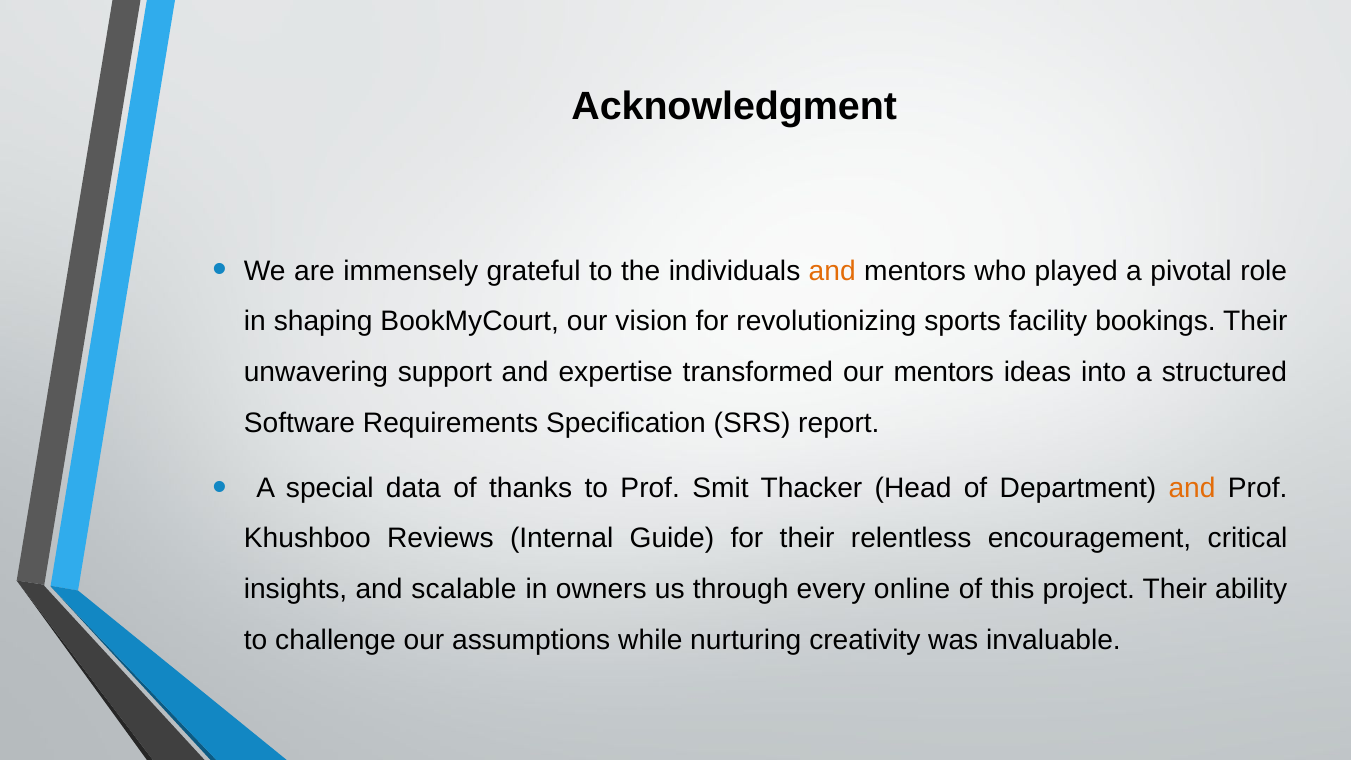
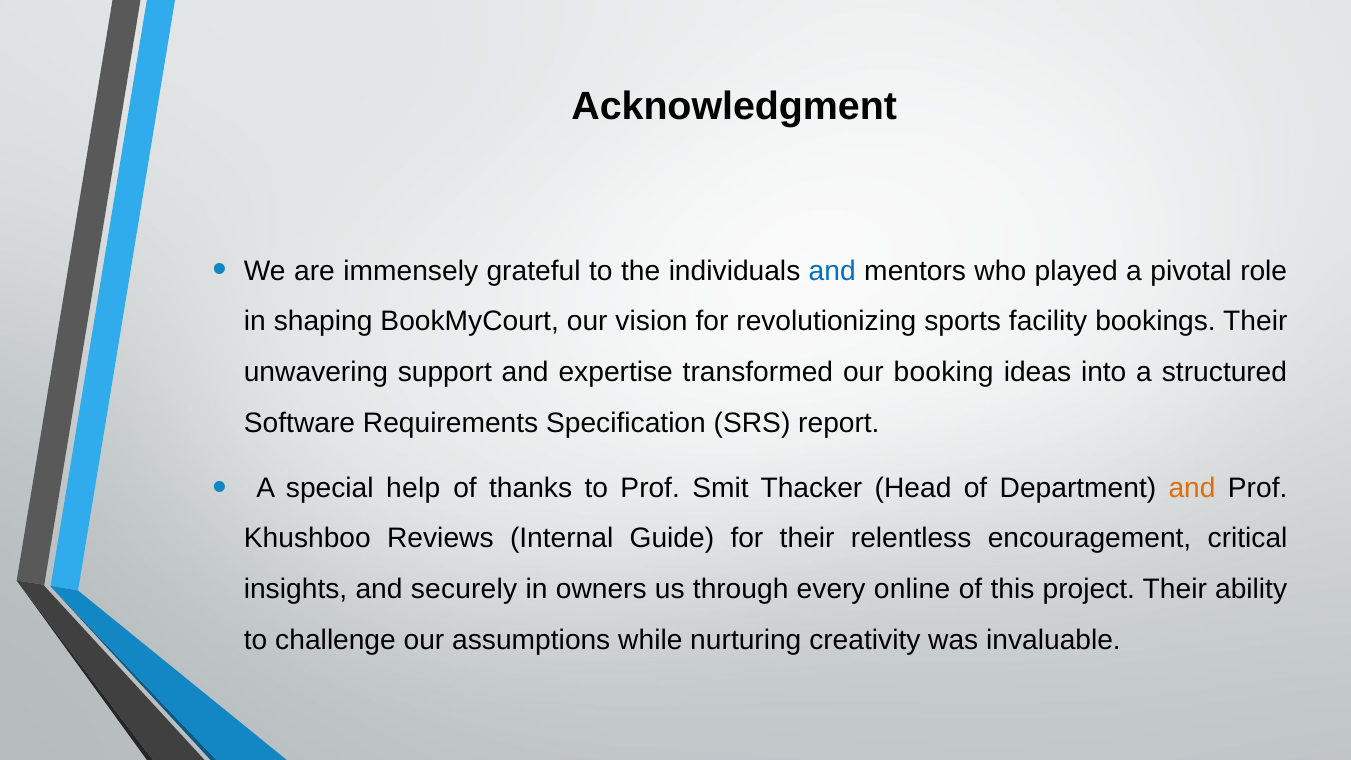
and at (832, 271) colour: orange -> blue
our mentors: mentors -> booking
data: data -> help
scalable: scalable -> securely
